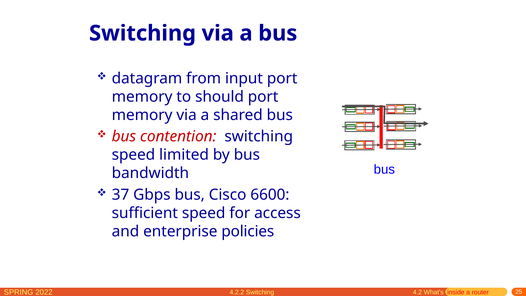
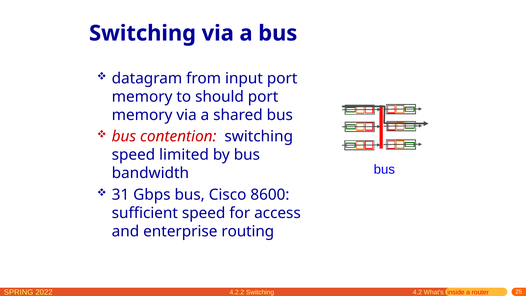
37: 37 -> 31
6600: 6600 -> 8600
policies: policies -> routing
